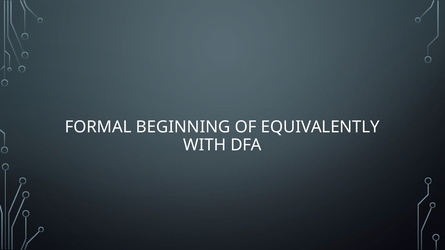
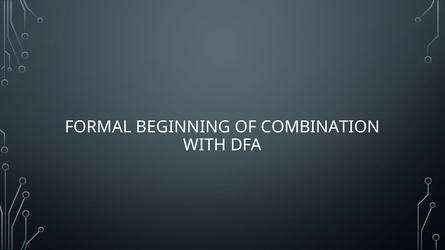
EQUIVALENTLY: EQUIVALENTLY -> COMBINATION
